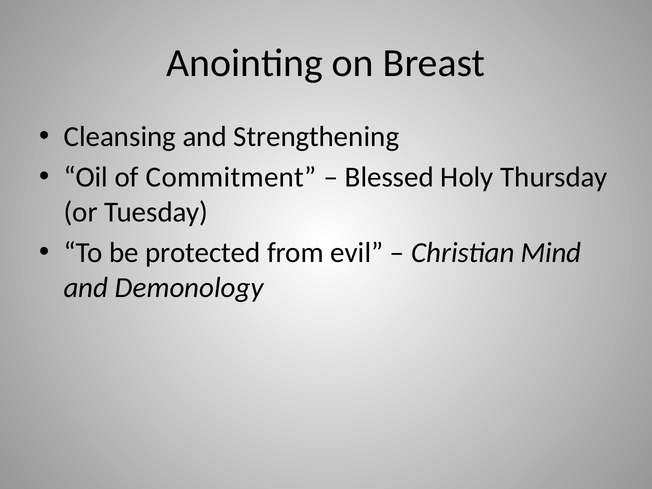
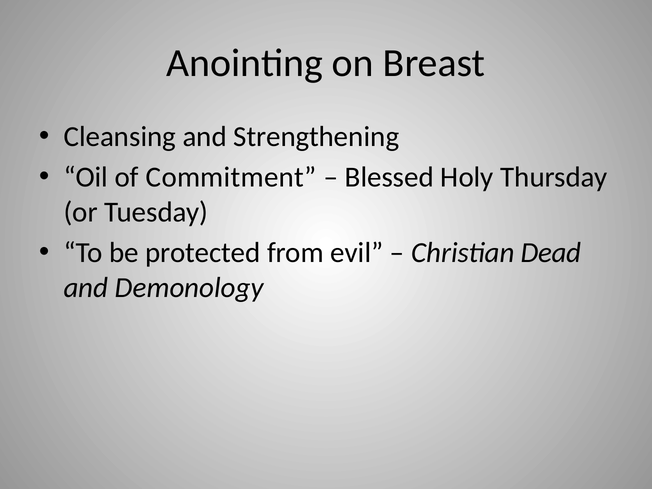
Mind: Mind -> Dead
